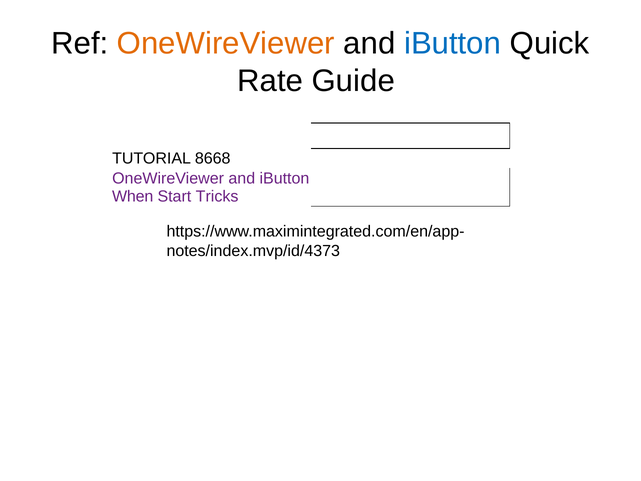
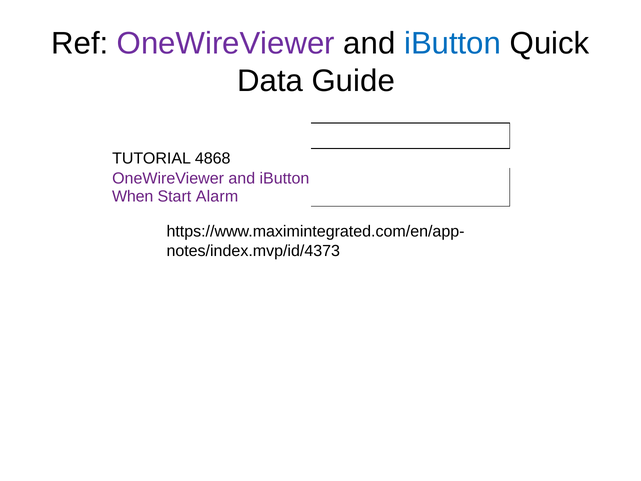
OneWireViewer at (226, 43) colour: orange -> purple
Rate: Rate -> Data
8668: 8668 -> 4868
Tricks: Tricks -> Alarm
